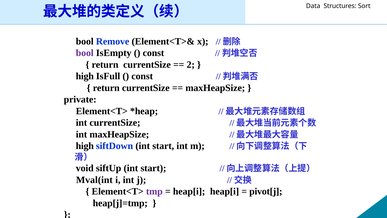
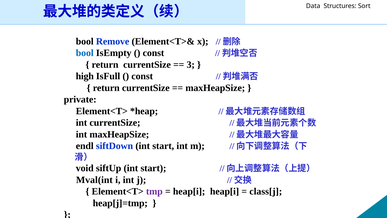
bool at (85, 53) colour: purple -> blue
2: 2 -> 3
high at (85, 146): high -> endl
pivot[j: pivot[j -> class[j
